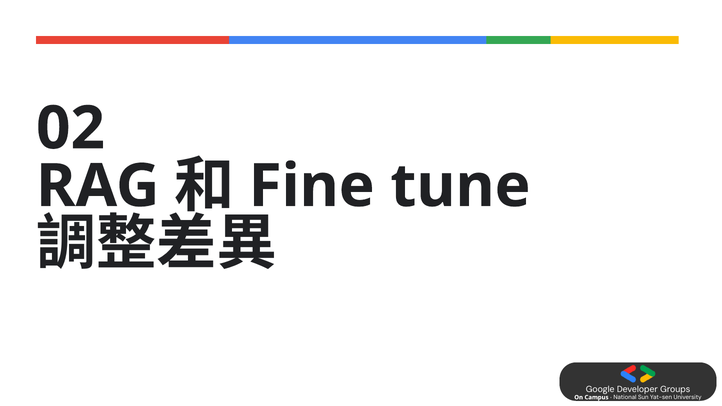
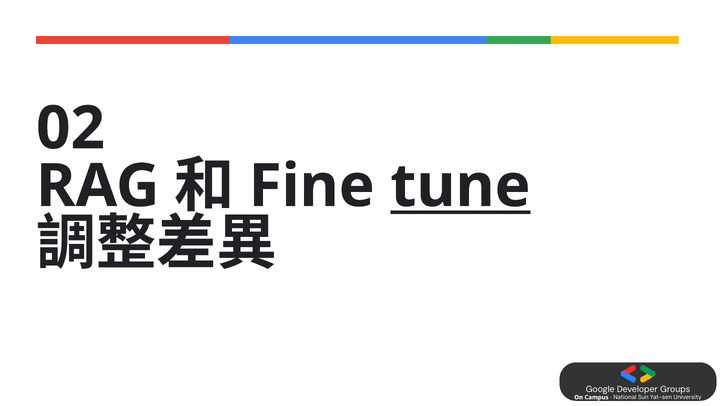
tune underline: none -> present
